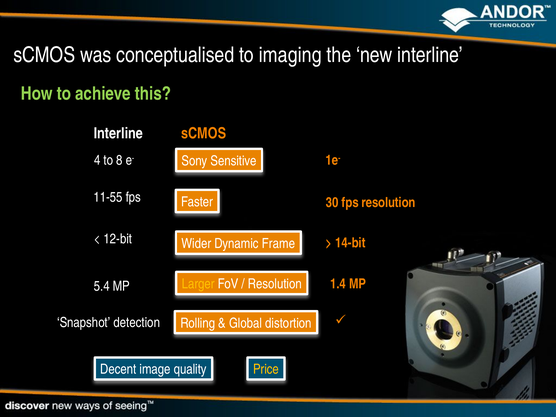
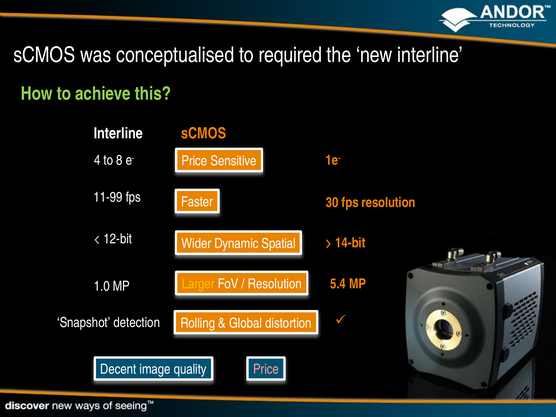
imaging: imaging -> required
Sony at (194, 161): Sony -> Price
11-55: 11-55 -> 11-99
Frame: Frame -> Spatial
1.4: 1.4 -> 5.4
5.4: 5.4 -> 1.0
Price at (266, 369) colour: yellow -> pink
